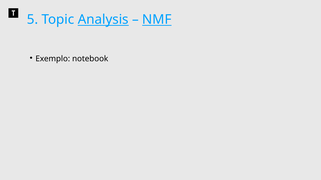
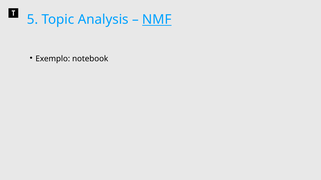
Analysis underline: present -> none
